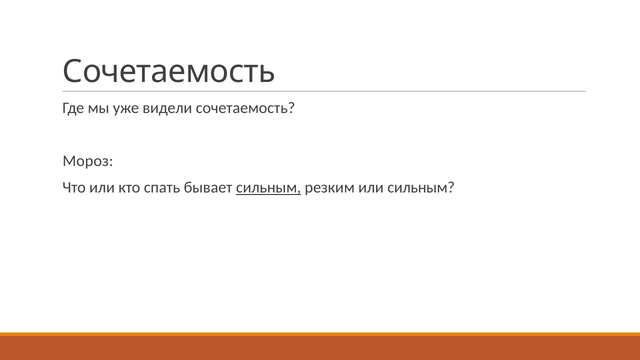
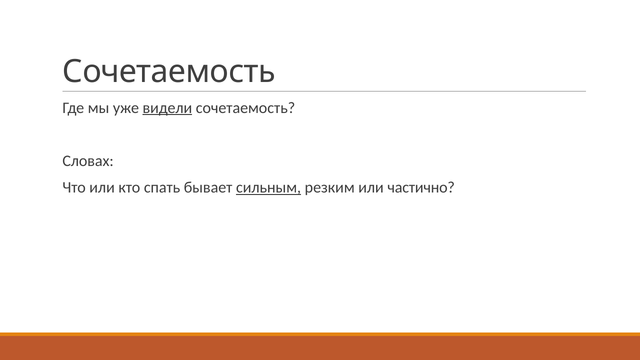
видели underline: none -> present
Мороз: Мороз -> Словах
или сильным: сильным -> частично
